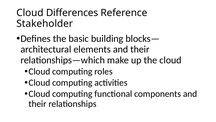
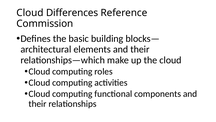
Stakeholder: Stakeholder -> Commission
